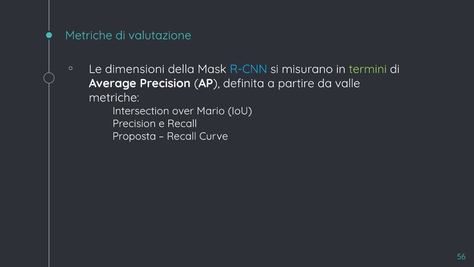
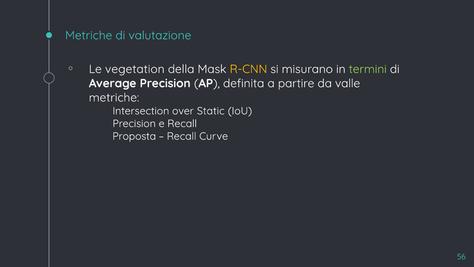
dimensioni: dimensioni -> vegetation
R-CNN colour: light blue -> yellow
Mario: Mario -> Static
